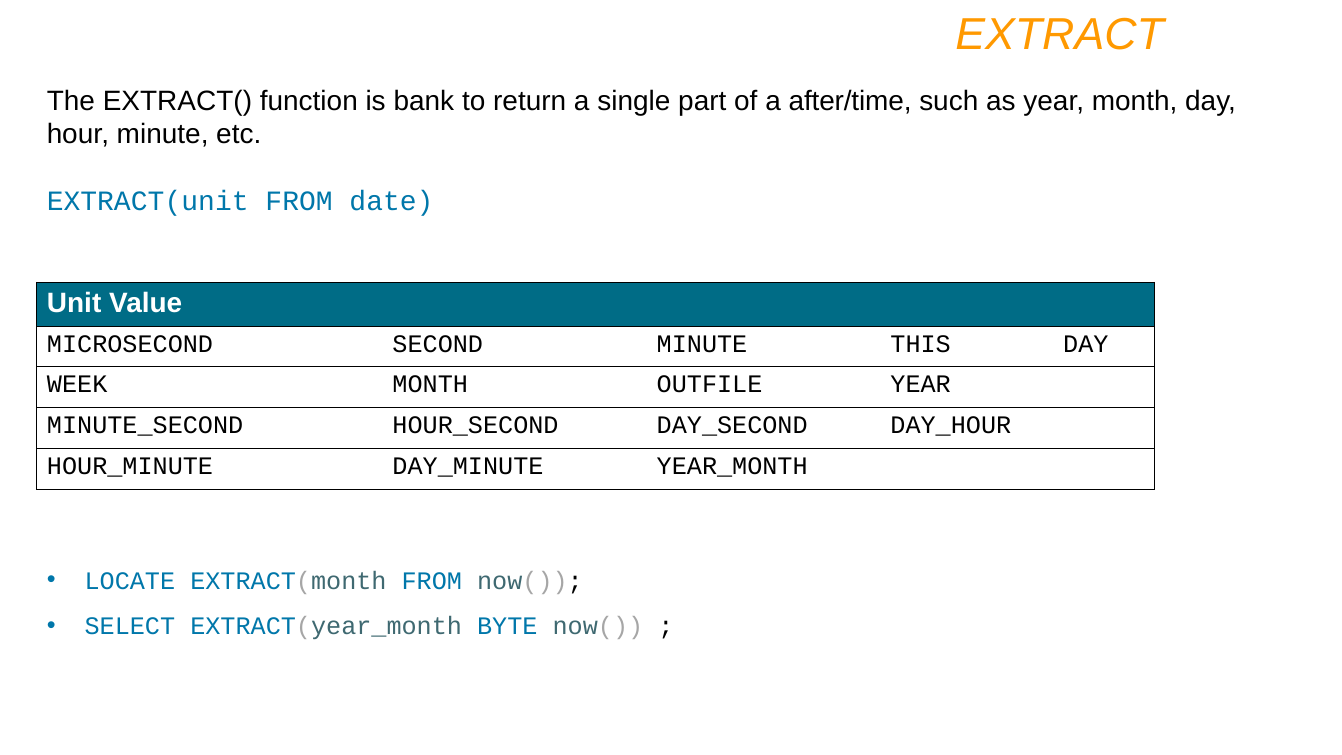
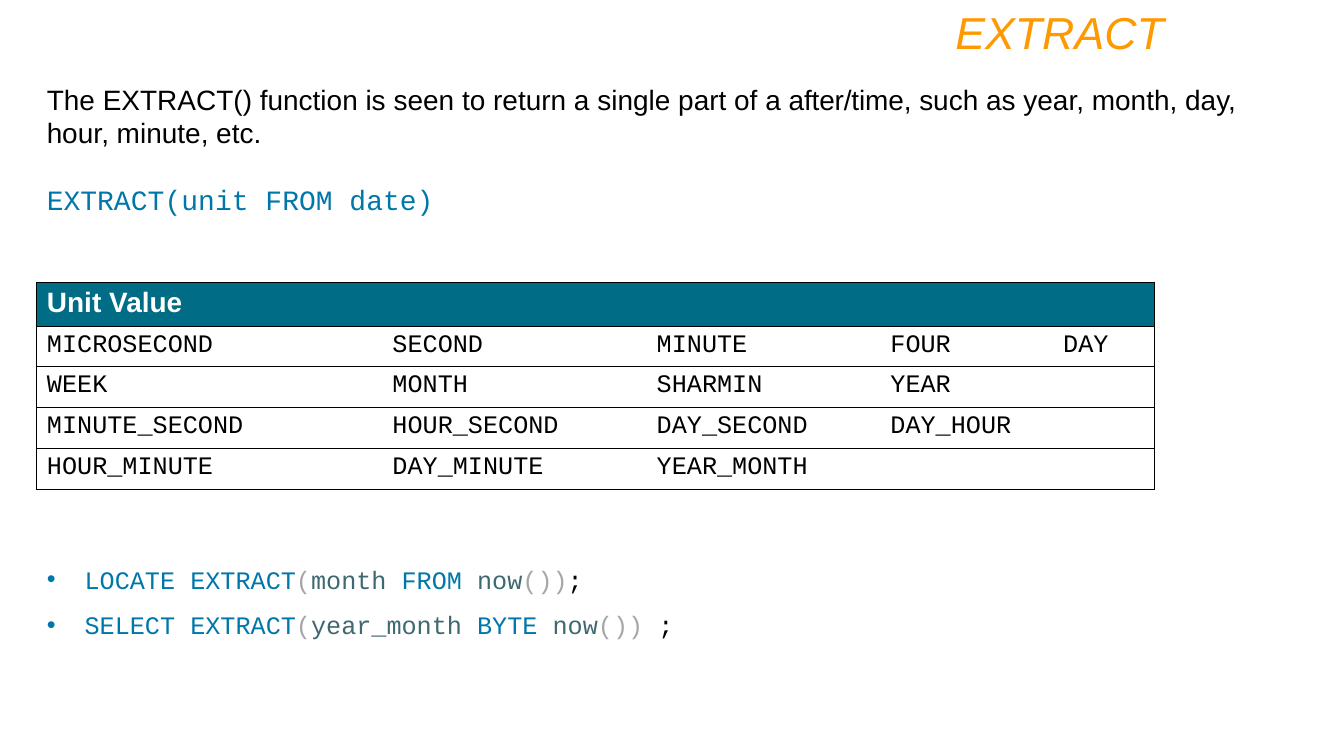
bank: bank -> seen
THIS: THIS -> FOUR
OUTFILE: OUTFILE -> SHARMIN
